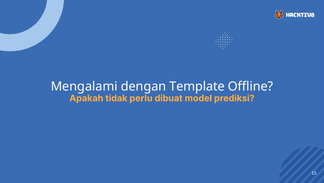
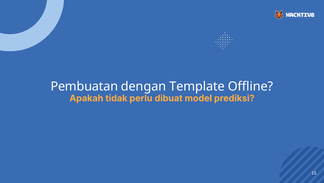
Mengalami: Mengalami -> Pembuatan
